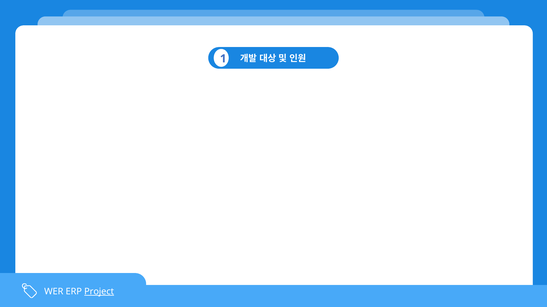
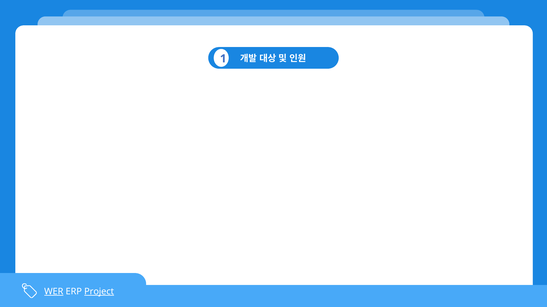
WER underline: none -> present
